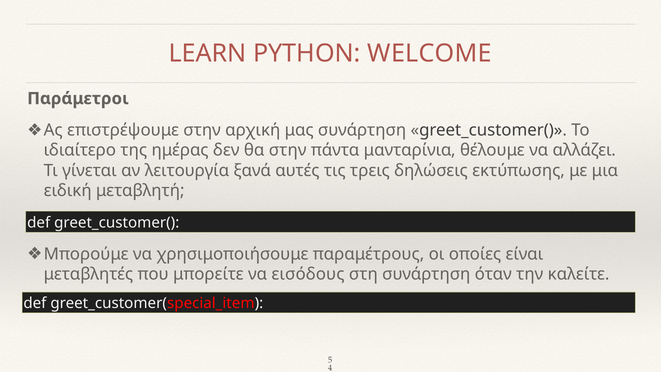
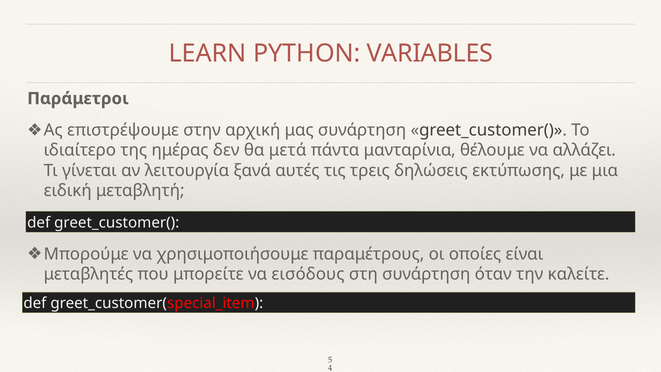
WELCOME: WELCOME -> VARIABLES
θα στην: στην -> μετά
